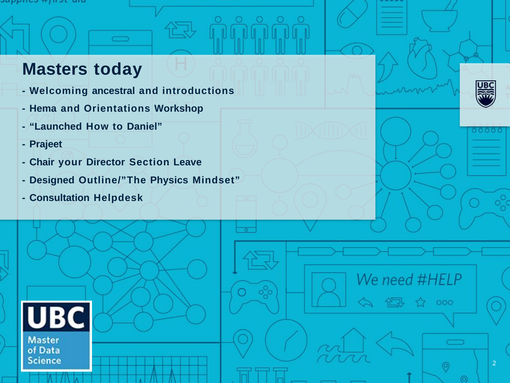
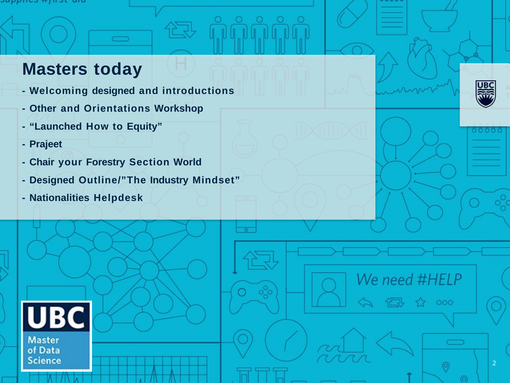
Welcoming ancestral: ancestral -> designed
Hema: Hema -> Other
Daniel: Daniel -> Equity
Director: Director -> Forestry
Leave: Leave -> World
Physics: Physics -> Industry
Consultation: Consultation -> Nationalities
